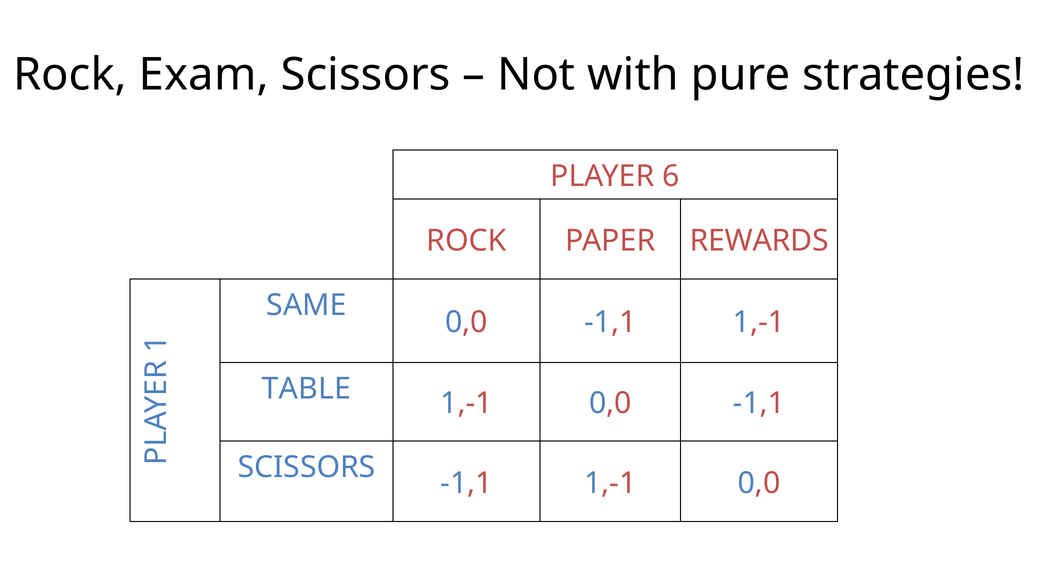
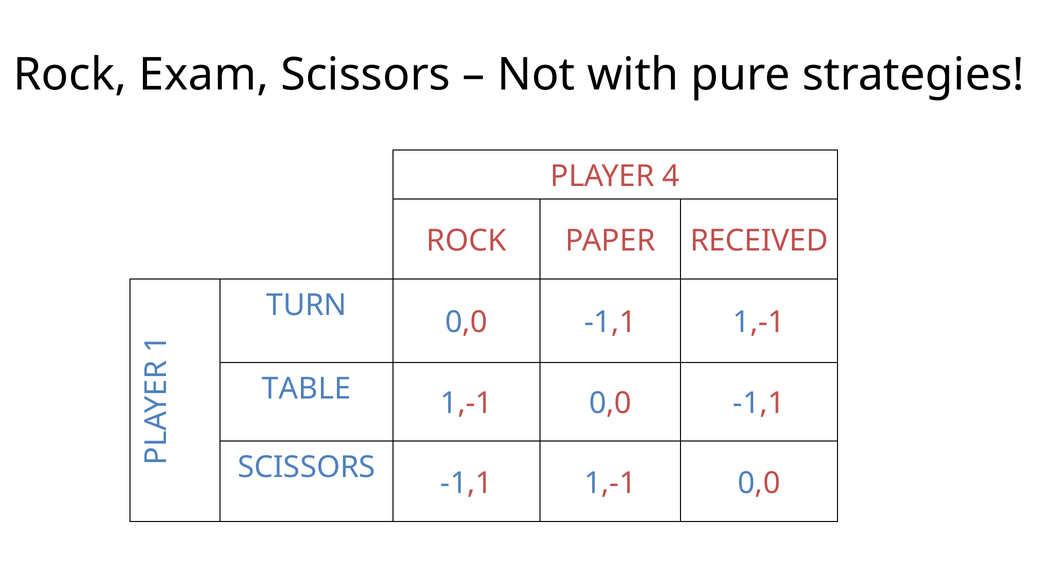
6: 6 -> 4
REWARDS: REWARDS -> RECEIVED
SAME: SAME -> TURN
